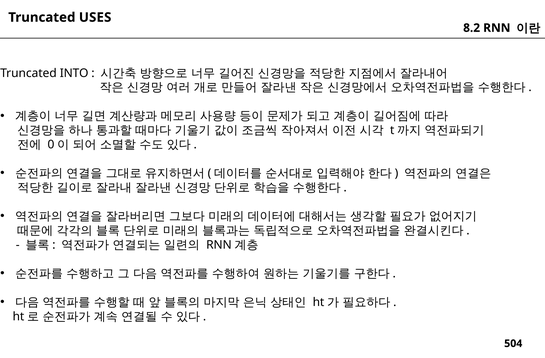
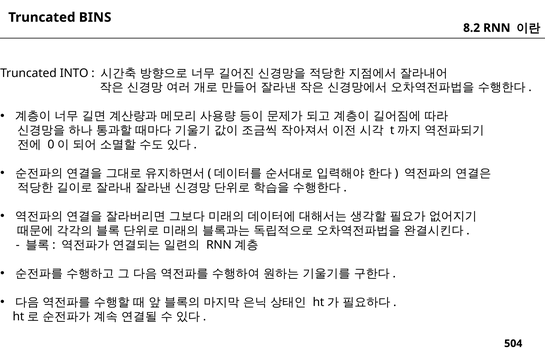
USES: USES -> BINS
